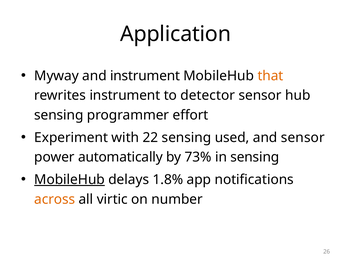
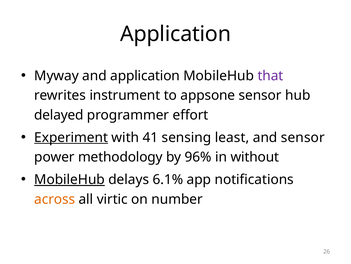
and instrument: instrument -> application
that colour: orange -> purple
detector: detector -> appsone
sensing at (59, 115): sensing -> delayed
Experiment underline: none -> present
22: 22 -> 41
used: used -> least
automatically: automatically -> methodology
73%: 73% -> 96%
in sensing: sensing -> without
1.8%: 1.8% -> 6.1%
